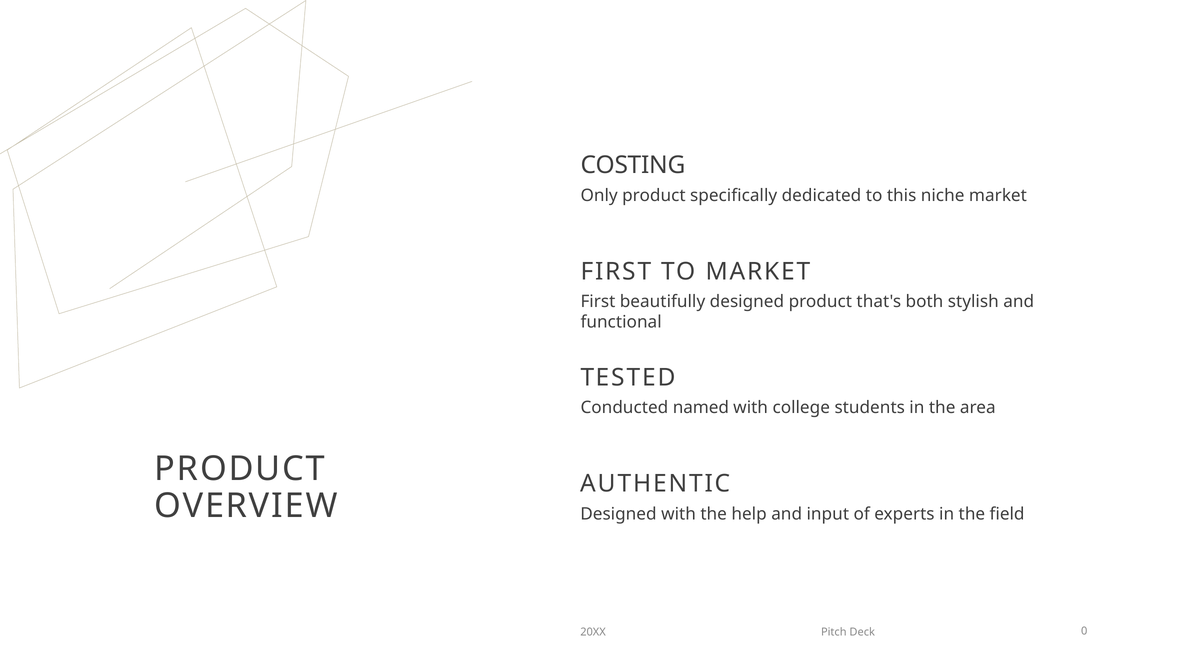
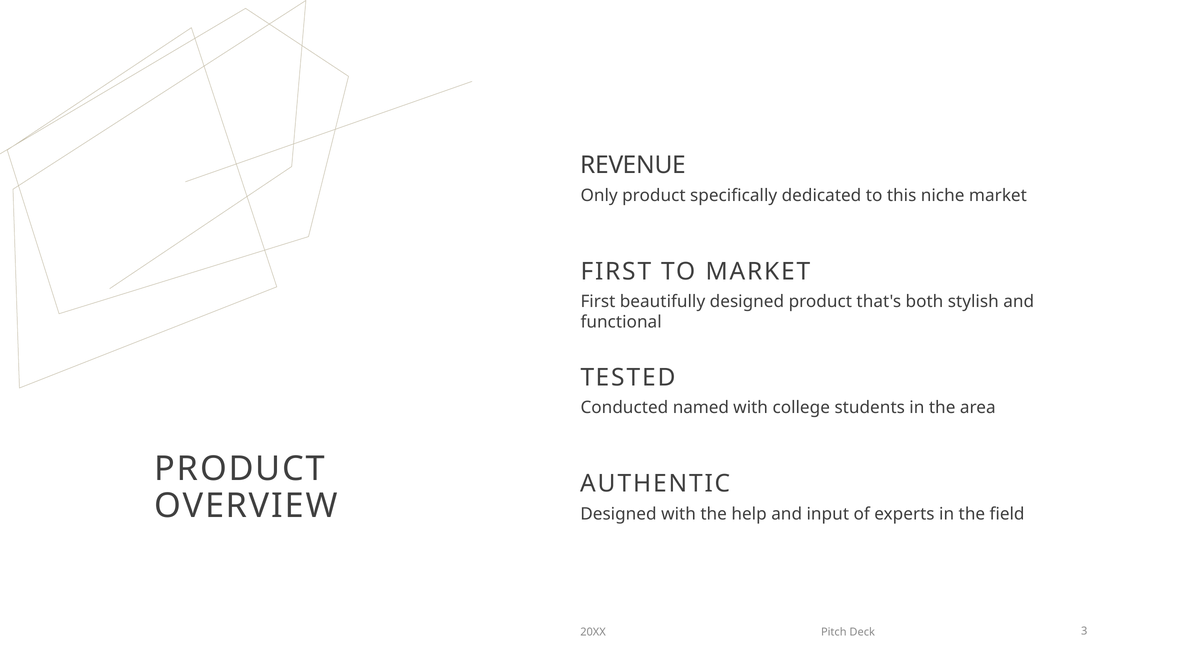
COSTING: COSTING -> REVENUE
0: 0 -> 3
